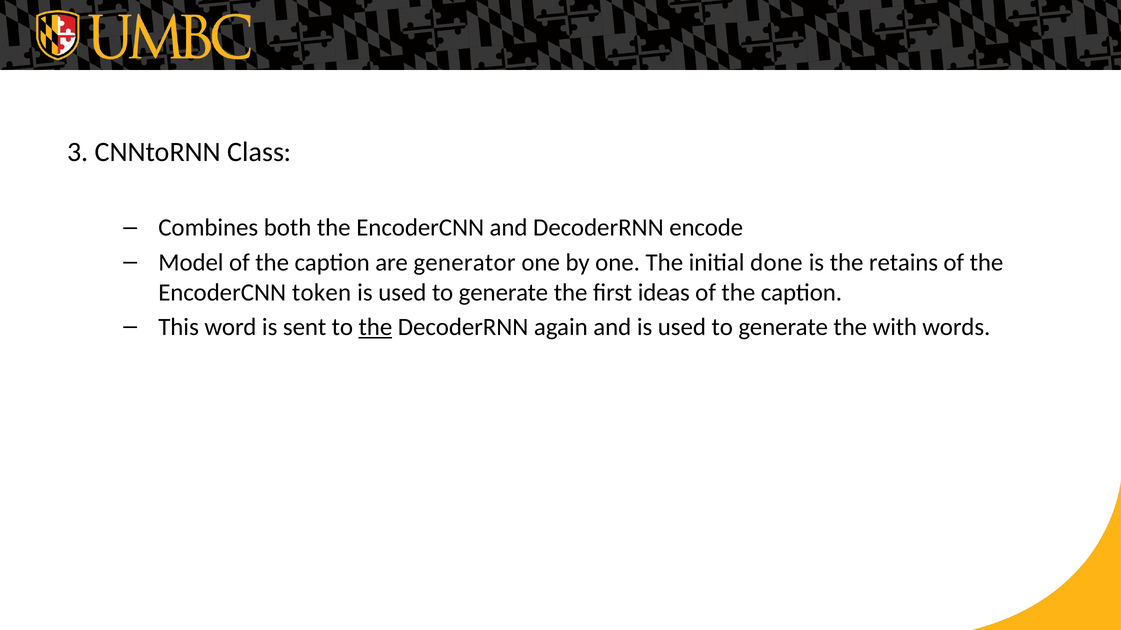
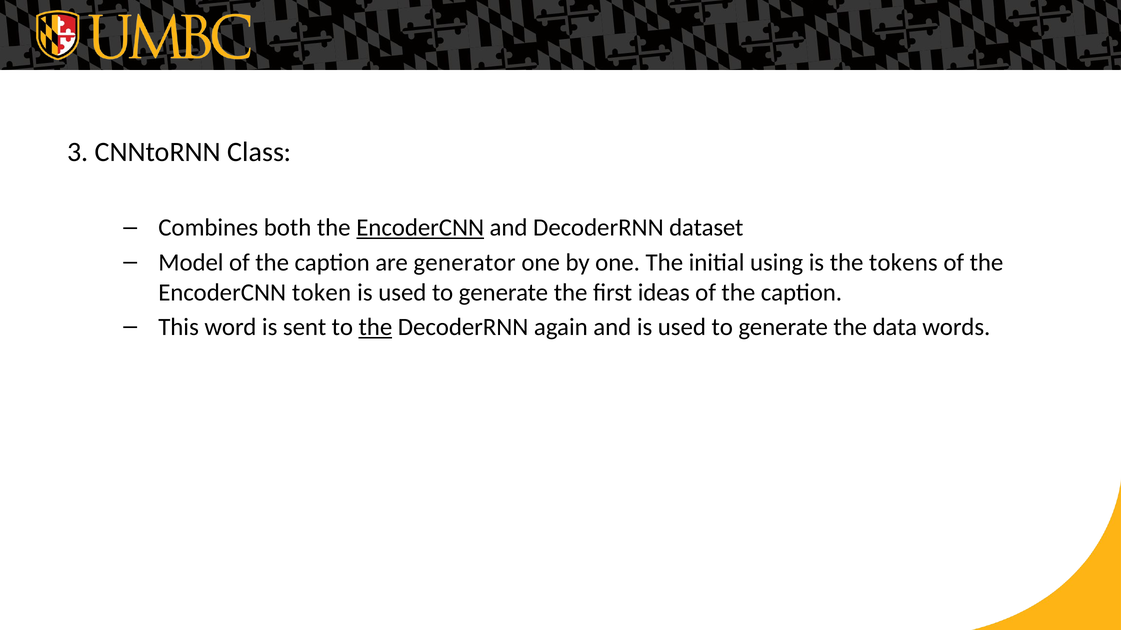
EncoderCNN at (420, 228) underline: none -> present
encode: encode -> dataset
done: done -> using
retains: retains -> tokens
with: with -> data
